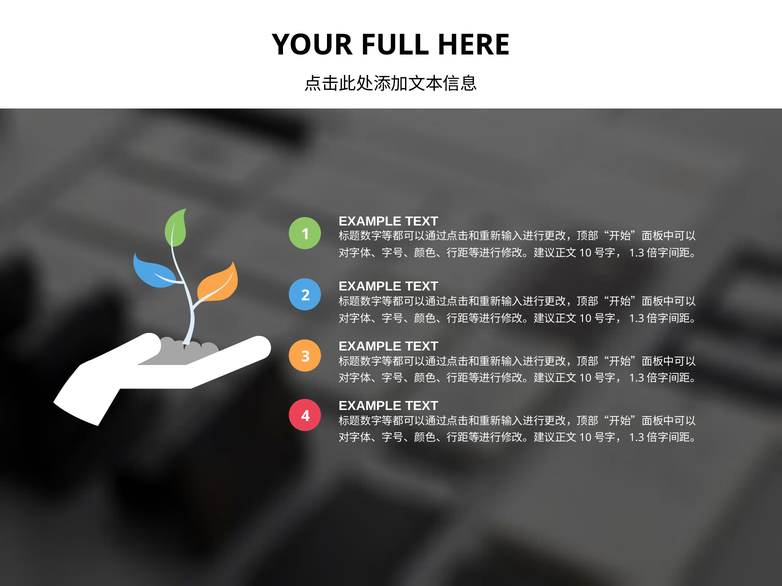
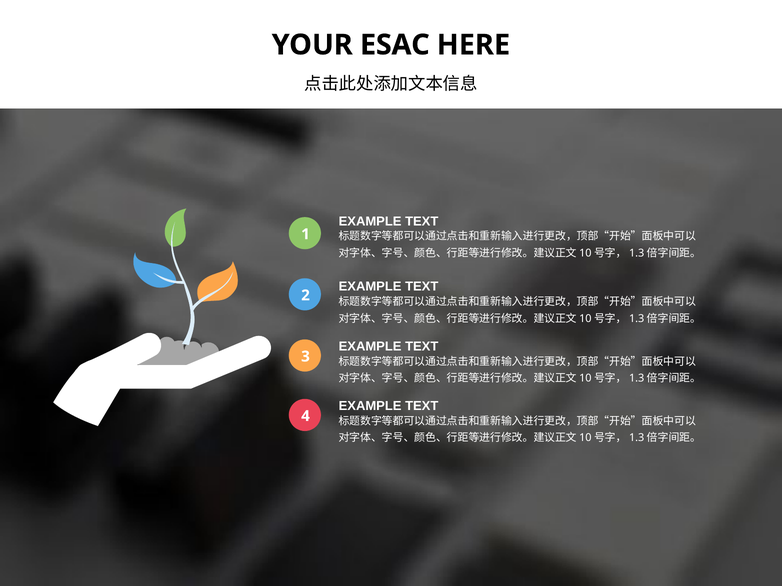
FULL: FULL -> ESAC
